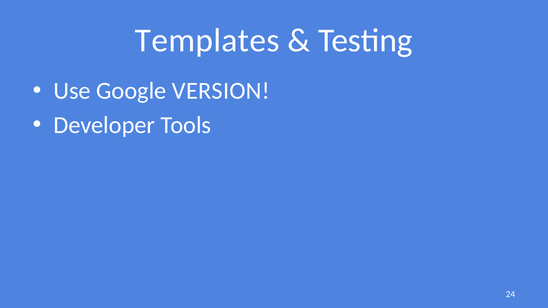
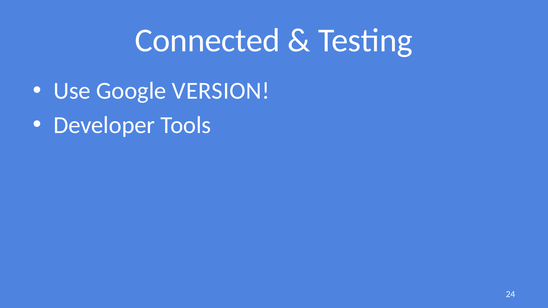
Templates: Templates -> Connected
